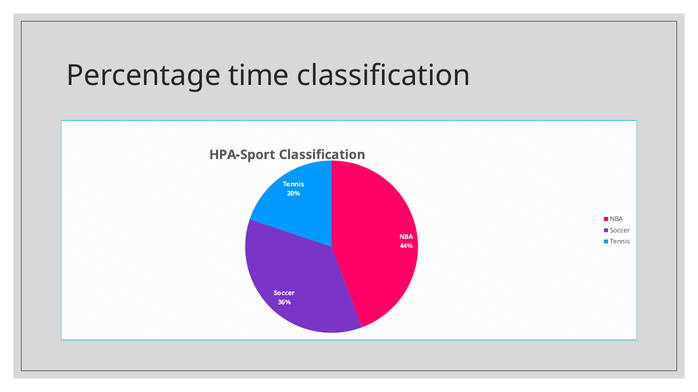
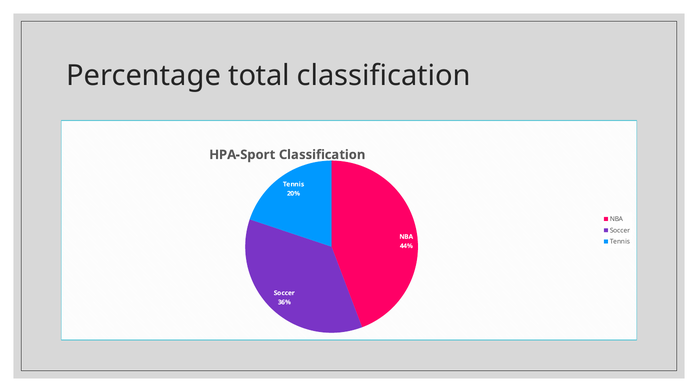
time: time -> total
